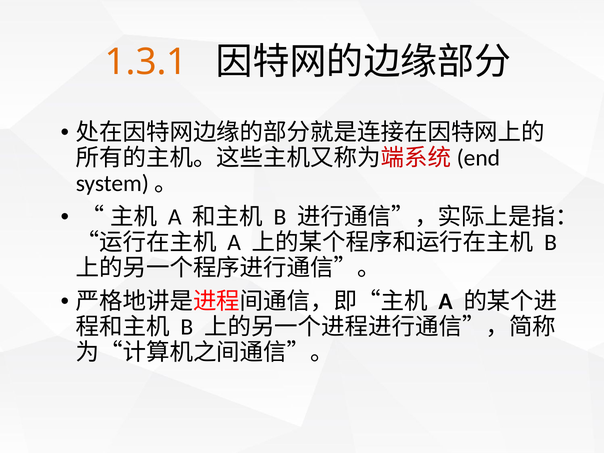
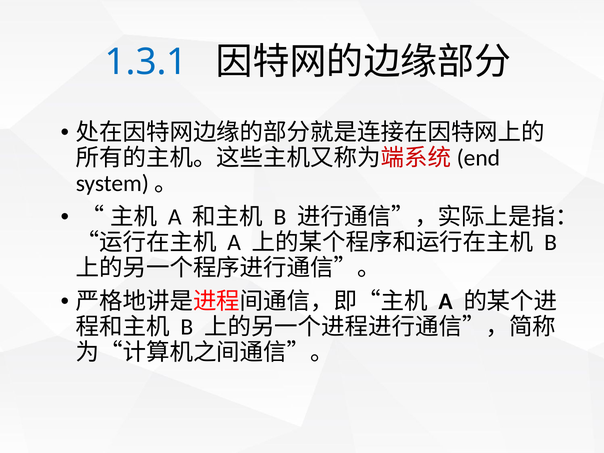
1.3.1 colour: orange -> blue
